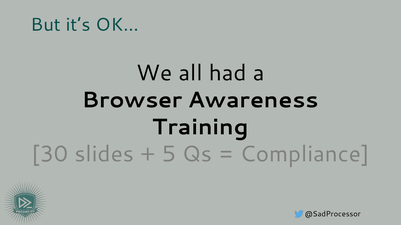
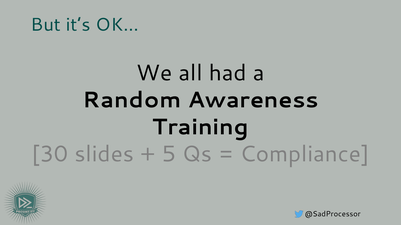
Browser: Browser -> Random
